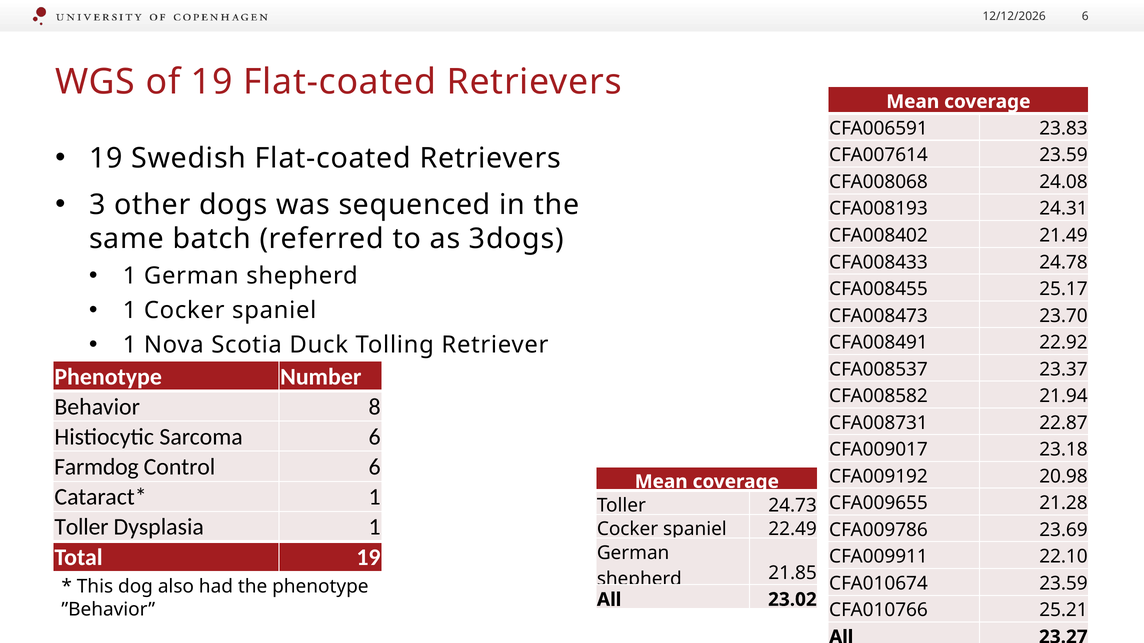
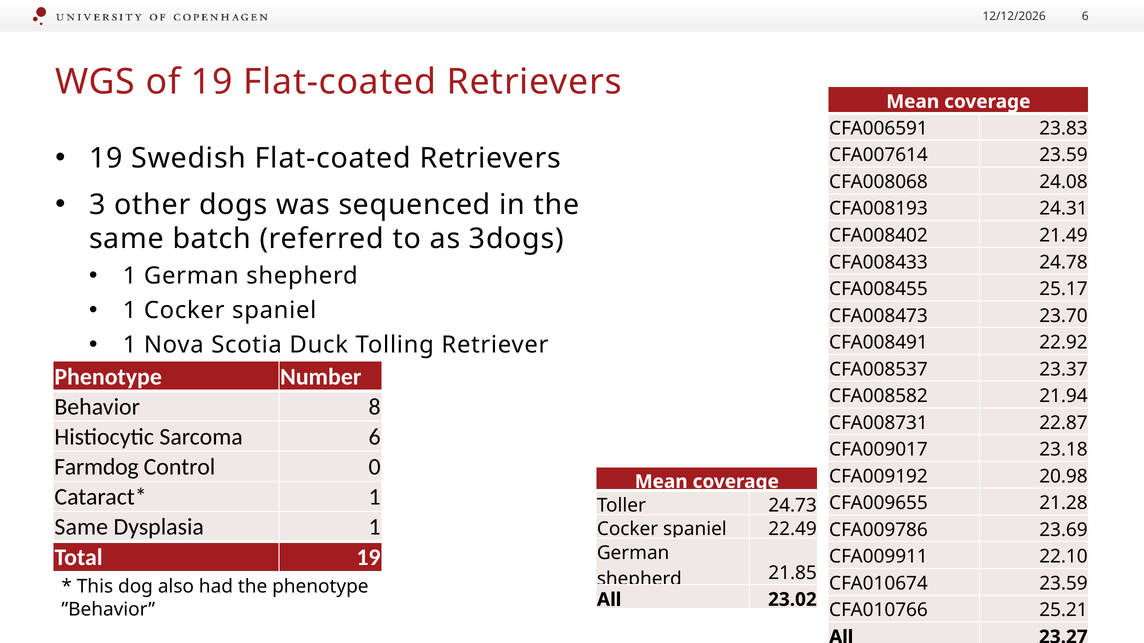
Control 6: 6 -> 0
Toller at (81, 528): Toller -> Same
